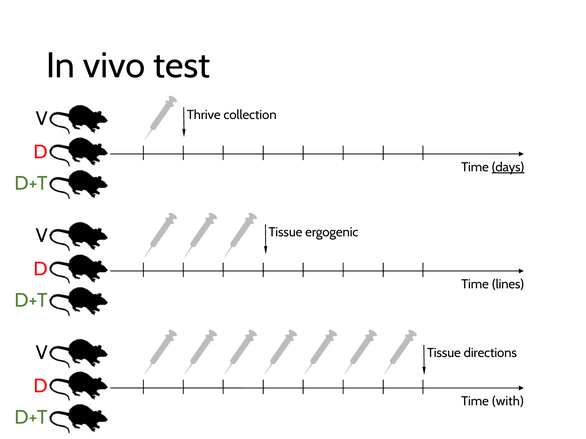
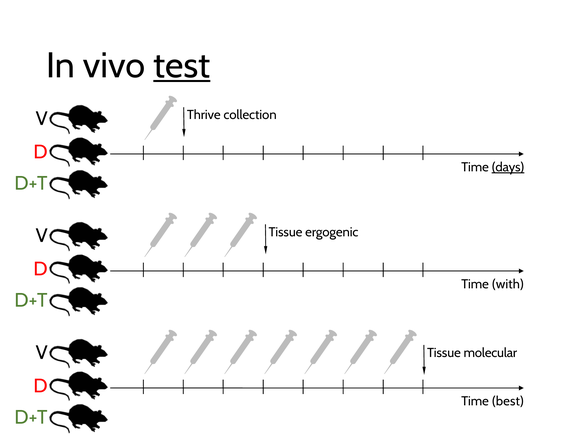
test underline: none -> present
lines: lines -> with
directions: directions -> molecular
with: with -> best
